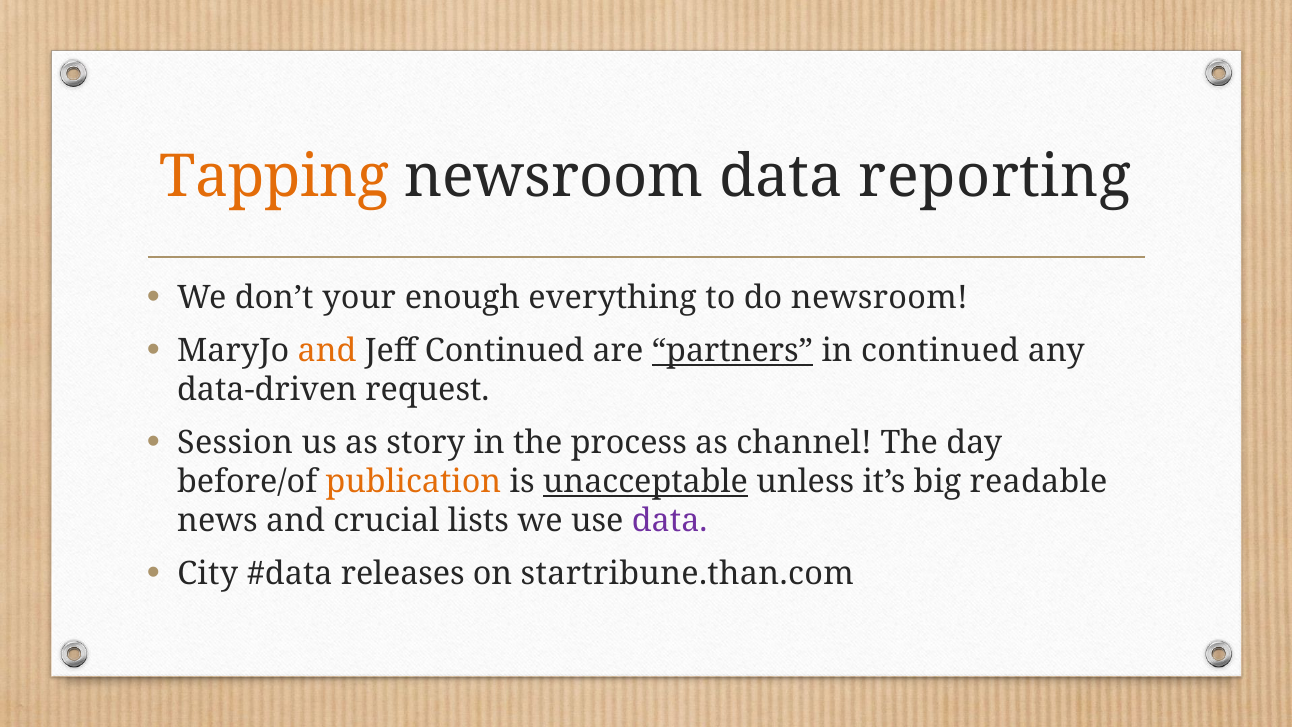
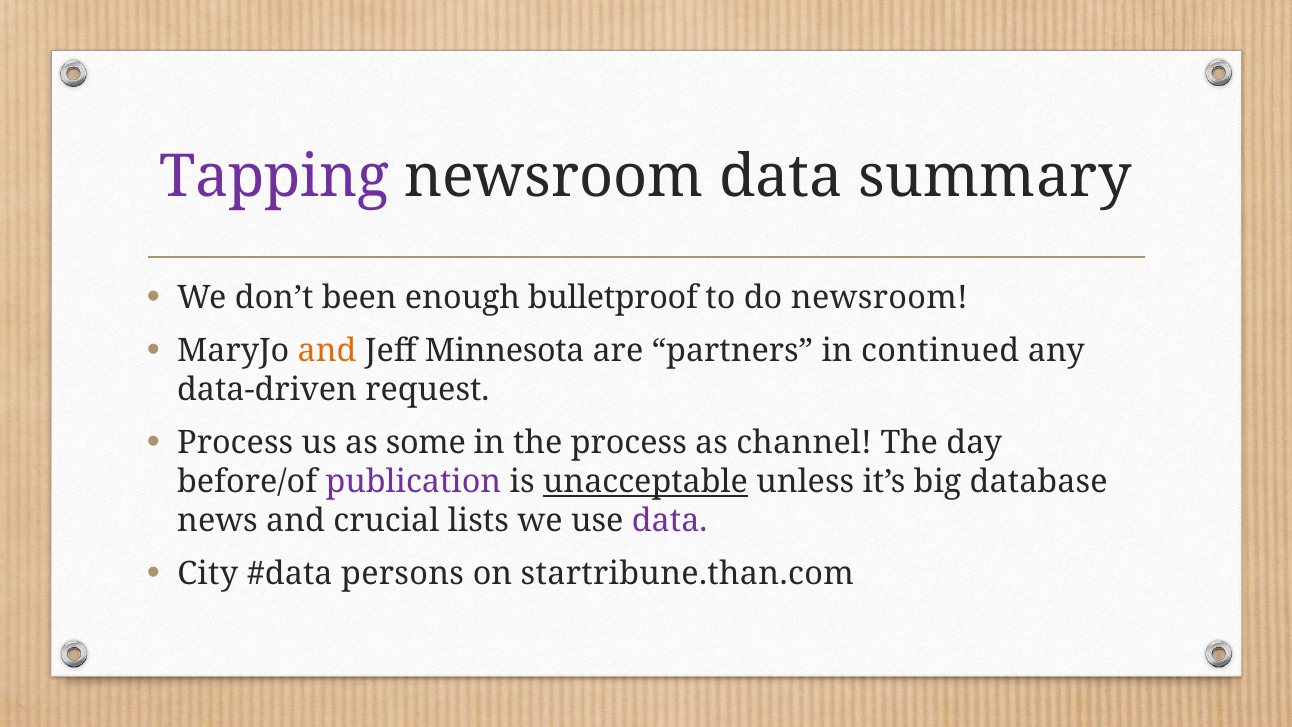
Tapping colour: orange -> purple
reporting: reporting -> summary
your: your -> been
everything: everything -> bulletproof
Jeff Continued: Continued -> Minnesota
partners underline: present -> none
Session at (235, 443): Session -> Process
story: story -> some
publication colour: orange -> purple
readable: readable -> database
releases: releases -> persons
